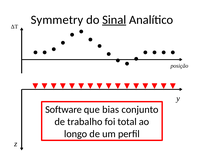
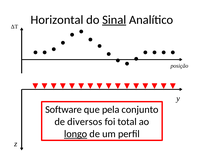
Symmetry: Symmetry -> Horizontal
bias: bias -> pela
trabalho: trabalho -> diversos
longo underline: none -> present
